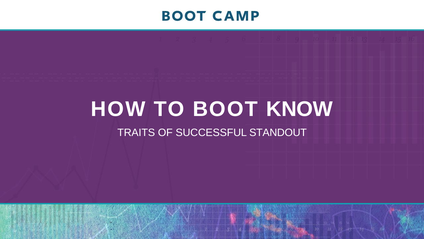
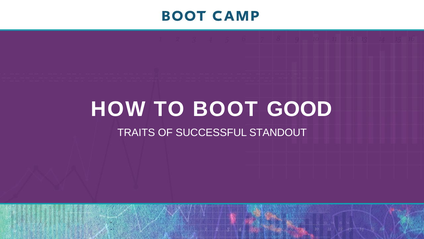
KNOW: KNOW -> GOOD
